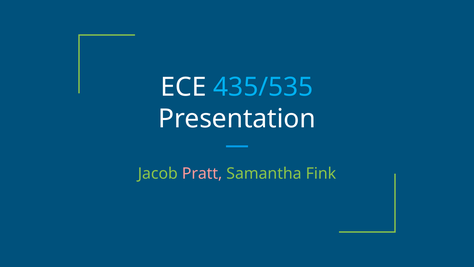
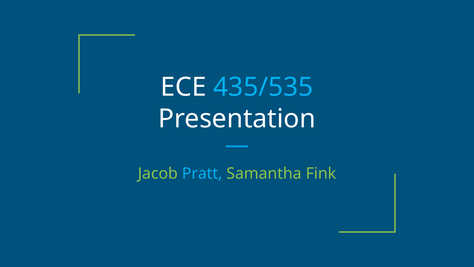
Pratt colour: pink -> light blue
